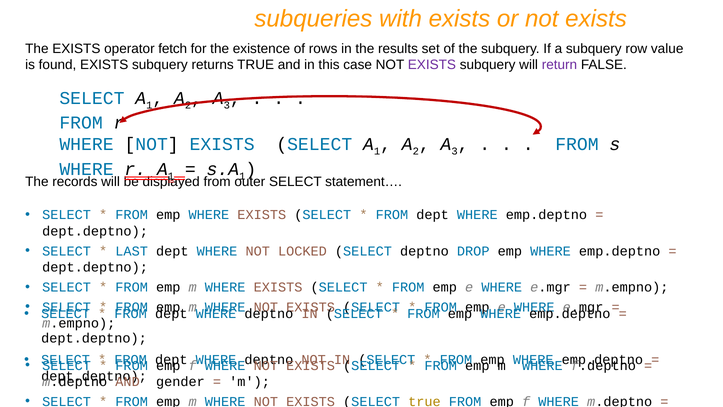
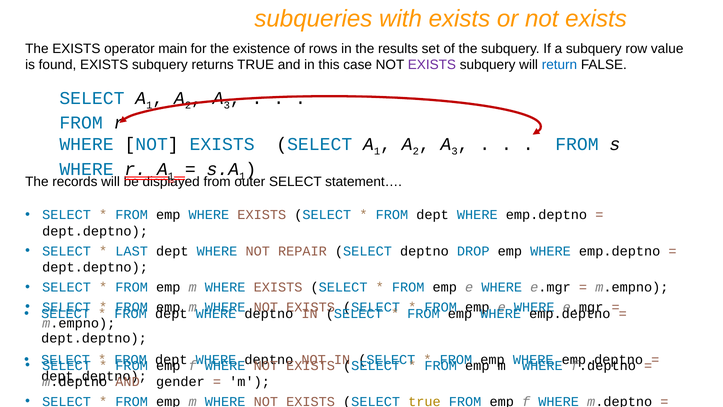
fetch: fetch -> main
return colour: purple -> blue
LOCKED: LOCKED -> REPAIR
